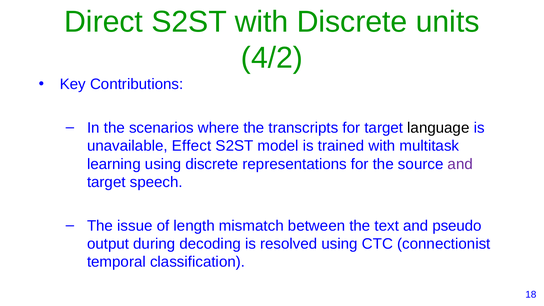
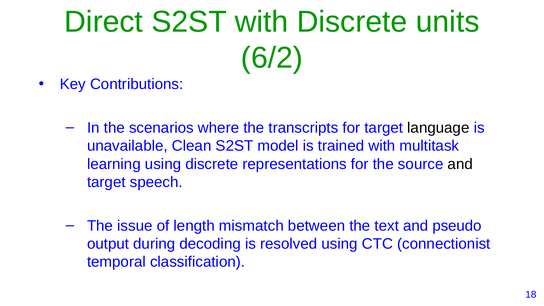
4/2: 4/2 -> 6/2
Effect: Effect -> Clean
and at (460, 164) colour: purple -> black
